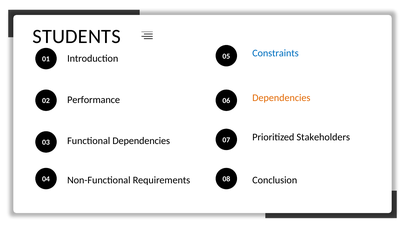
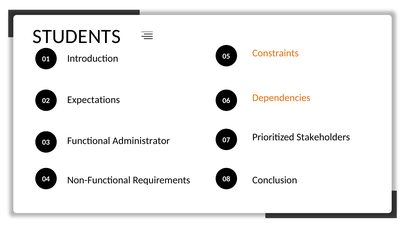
Constraints colour: blue -> orange
Performance: Performance -> Expectations
Functional Dependencies: Dependencies -> Administrator
